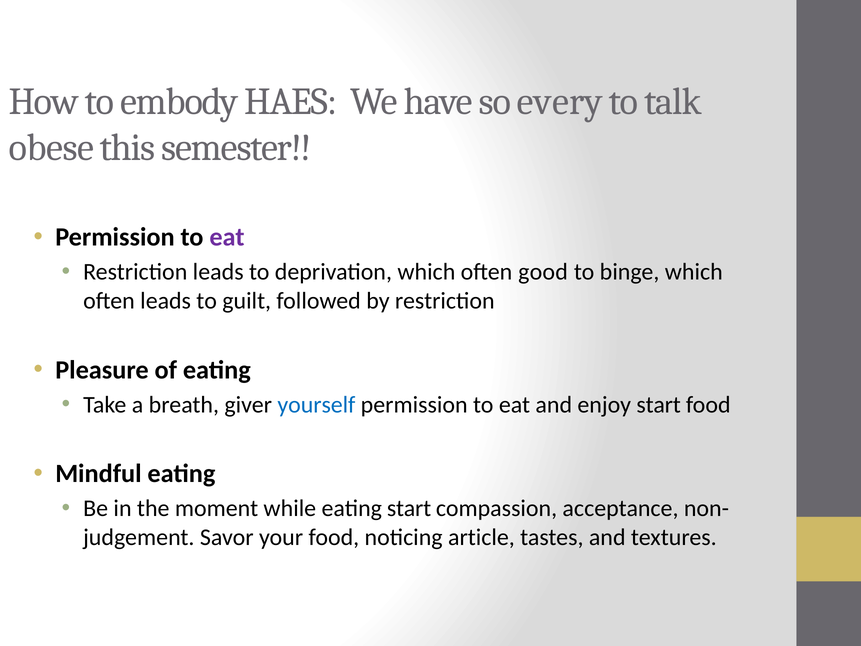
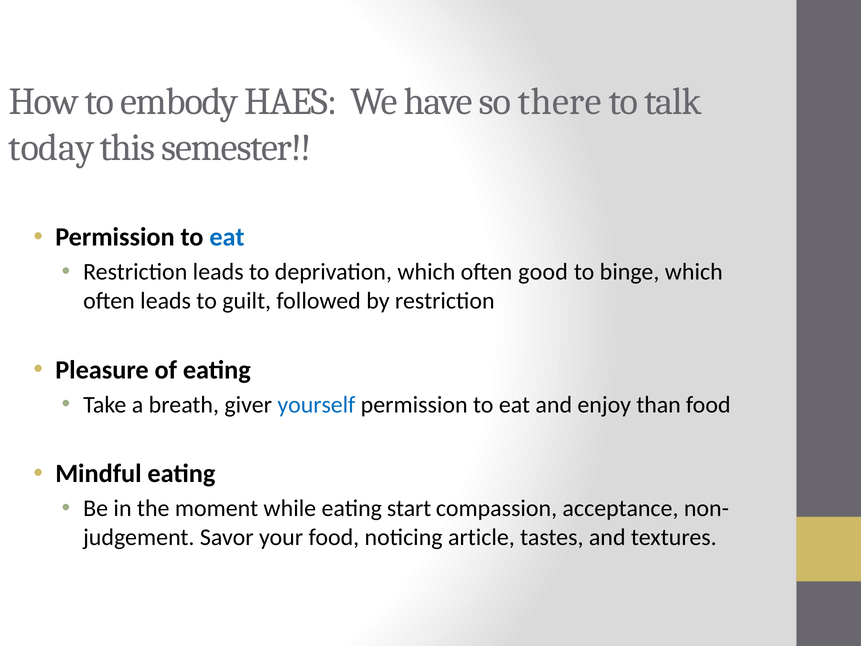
every: every -> there
obese: obese -> today
eat at (227, 237) colour: purple -> blue
enjoy start: start -> than
